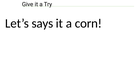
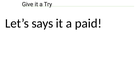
corn: corn -> paid
